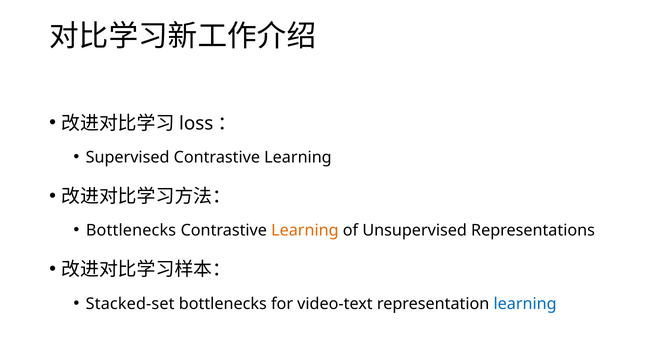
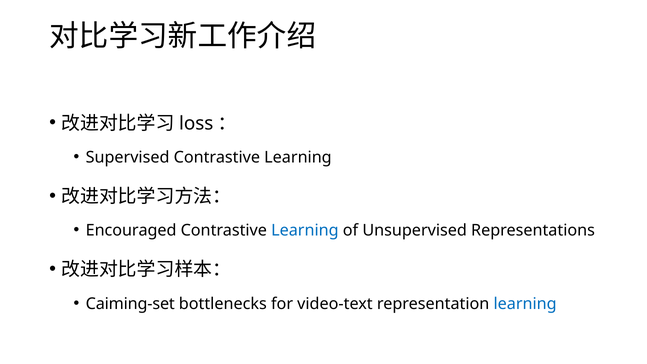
Bottlenecks at (131, 230): Bottlenecks -> Encouraged
Learning at (305, 230) colour: orange -> blue
Stacked-set: Stacked-set -> Caiming-set
